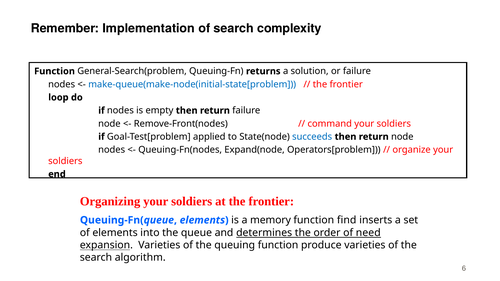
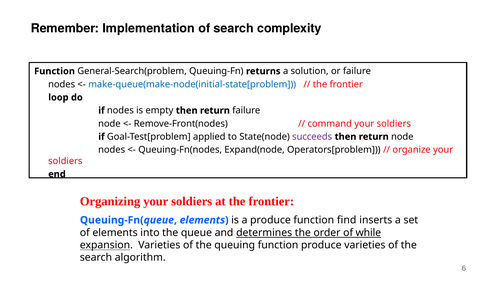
succeeds colour: blue -> purple
a memory: memory -> produce
need: need -> while
